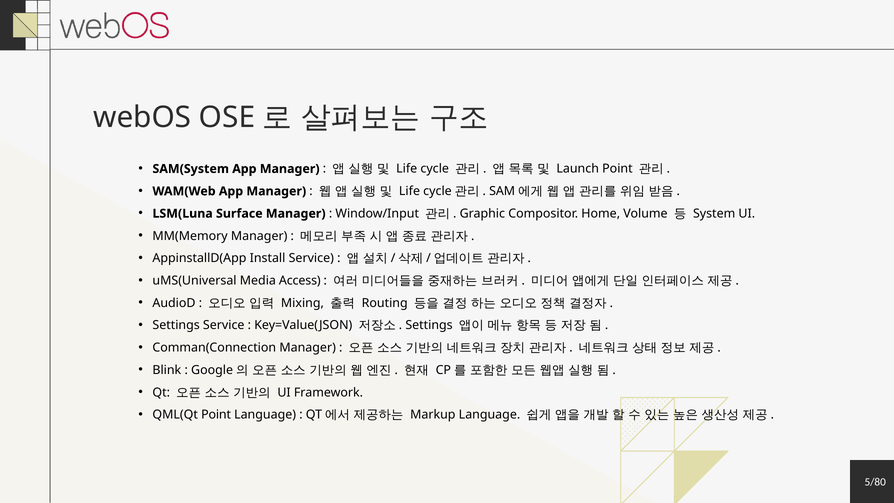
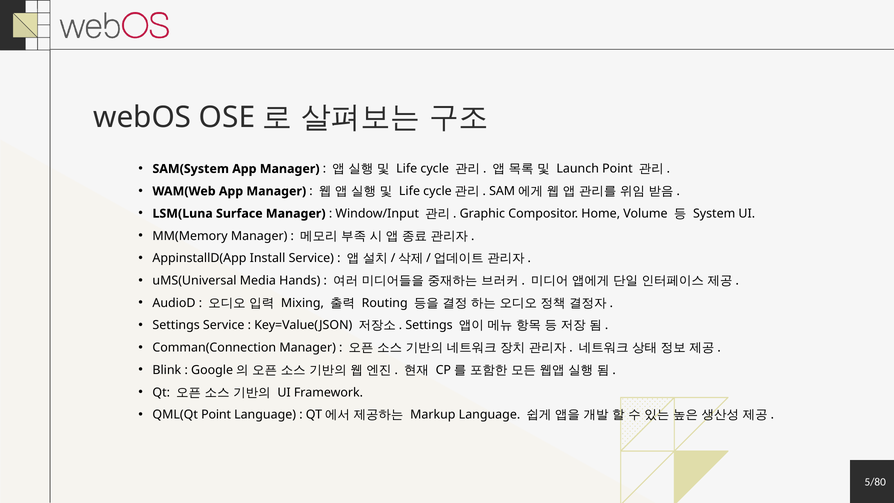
Access: Access -> Hands
